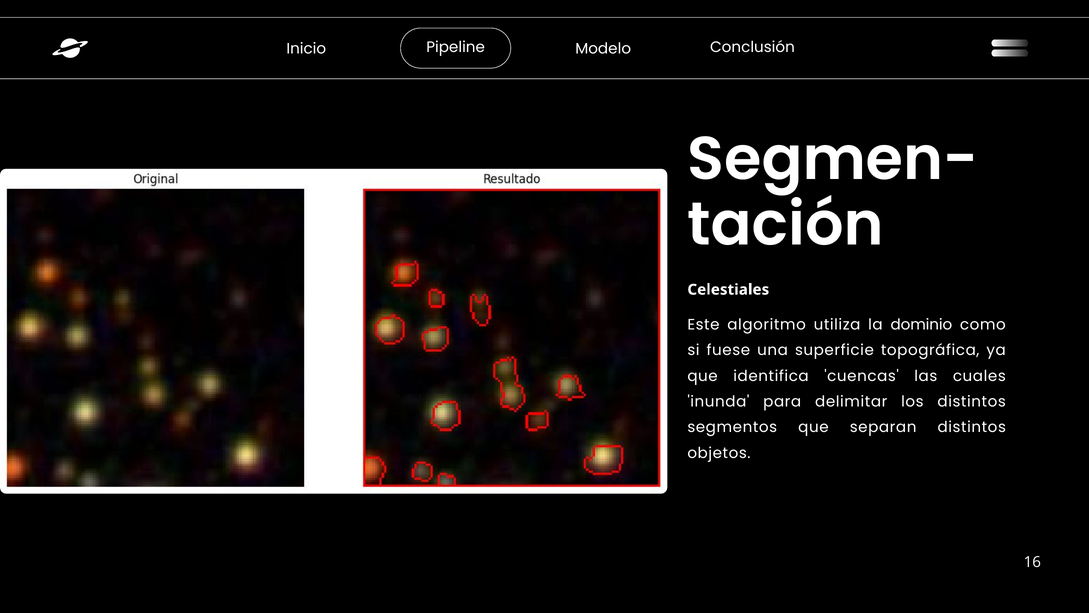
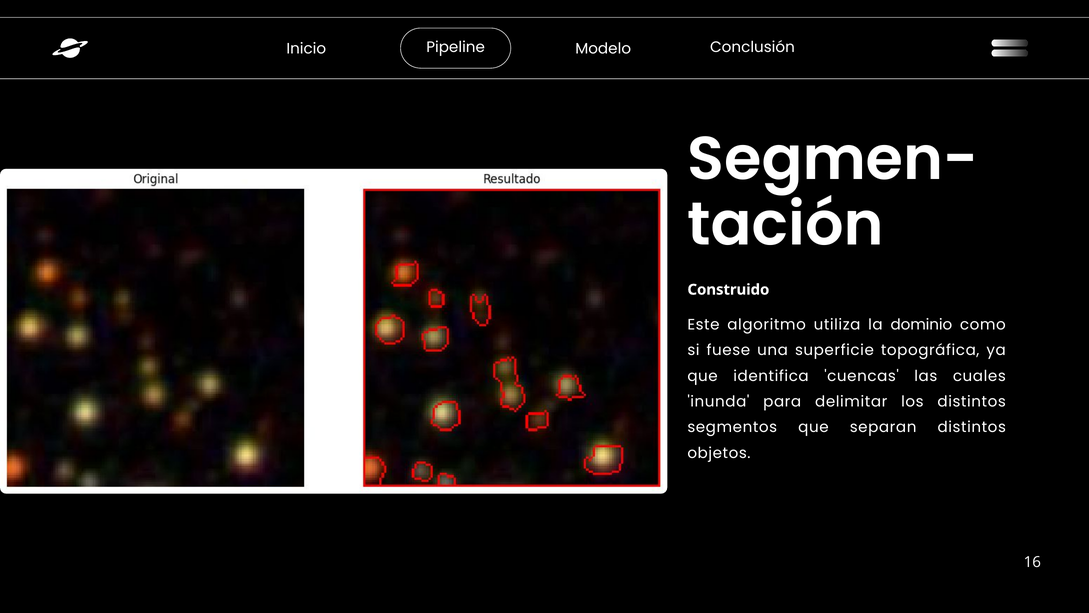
Celestiales: Celestiales -> Construido
